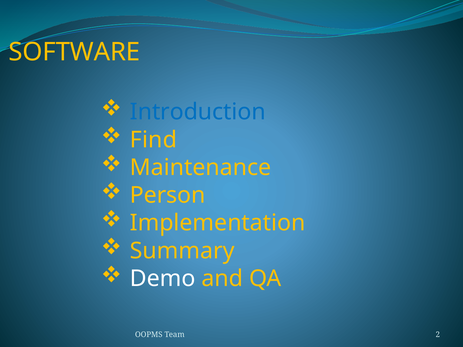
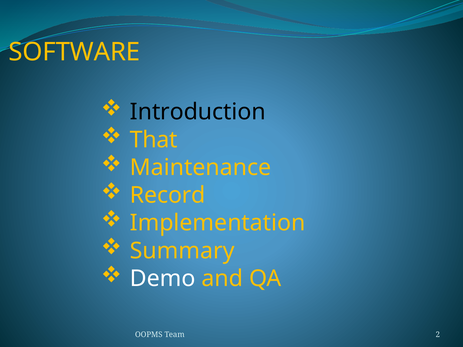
Introduction colour: blue -> black
Find: Find -> That
Person: Person -> Record
